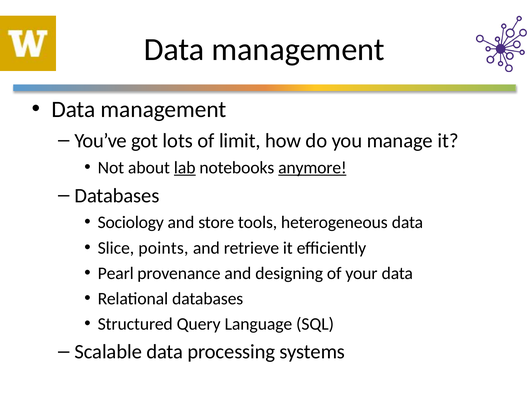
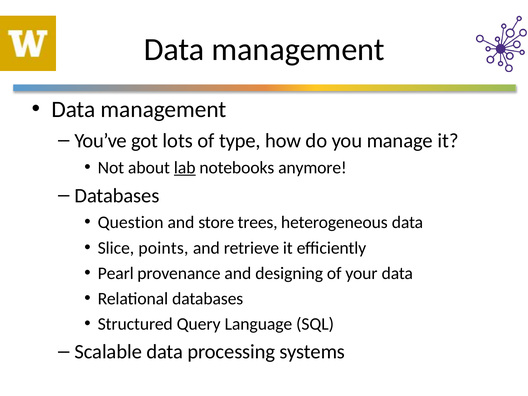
limit: limit -> type
anymore underline: present -> none
Sociology: Sociology -> Question
tools: tools -> trees
